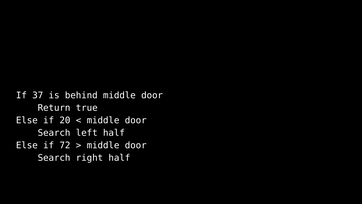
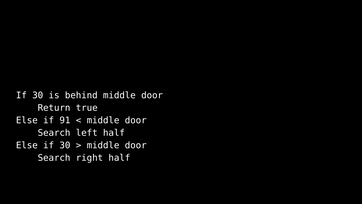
37 at (38, 95): 37 -> 30
20: 20 -> 91
Else if 72: 72 -> 30
